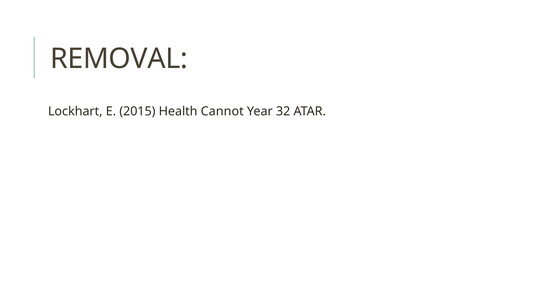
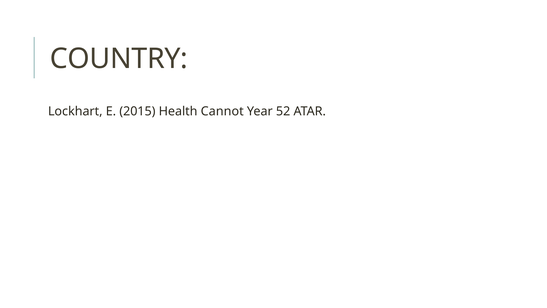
REMOVAL: REMOVAL -> COUNTRY
32: 32 -> 52
